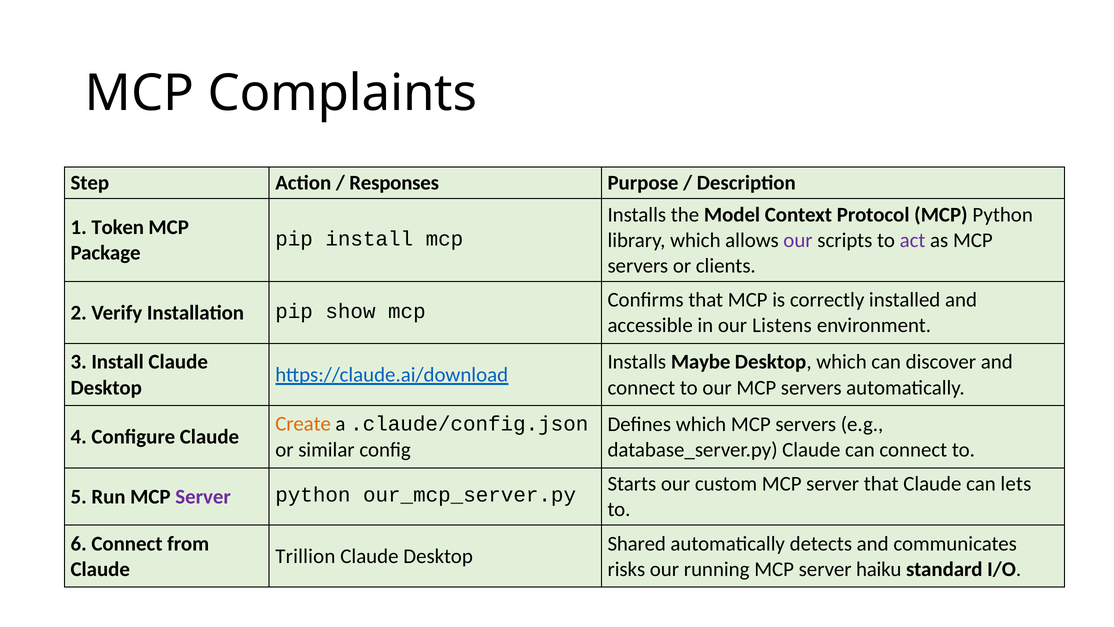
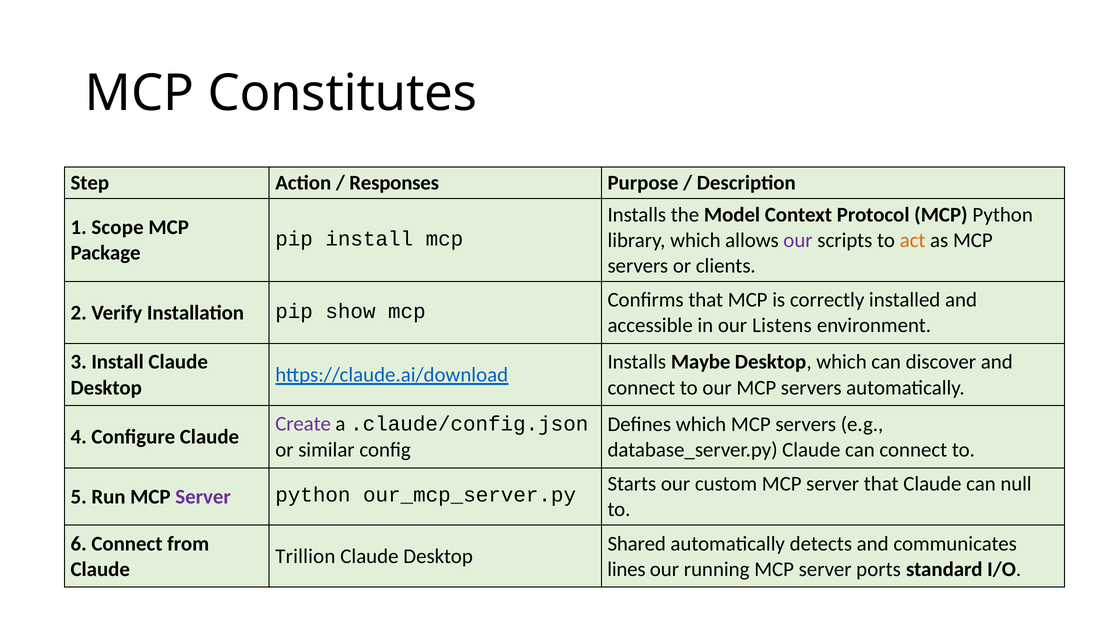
Complaints: Complaints -> Constitutes
Token: Token -> Scope
act colour: purple -> orange
Create colour: orange -> purple
lets: lets -> null
risks: risks -> lines
haiku: haiku -> ports
